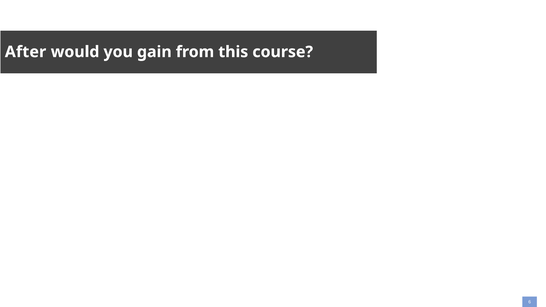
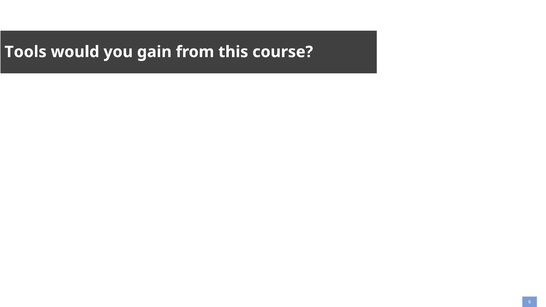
After: After -> Tools
